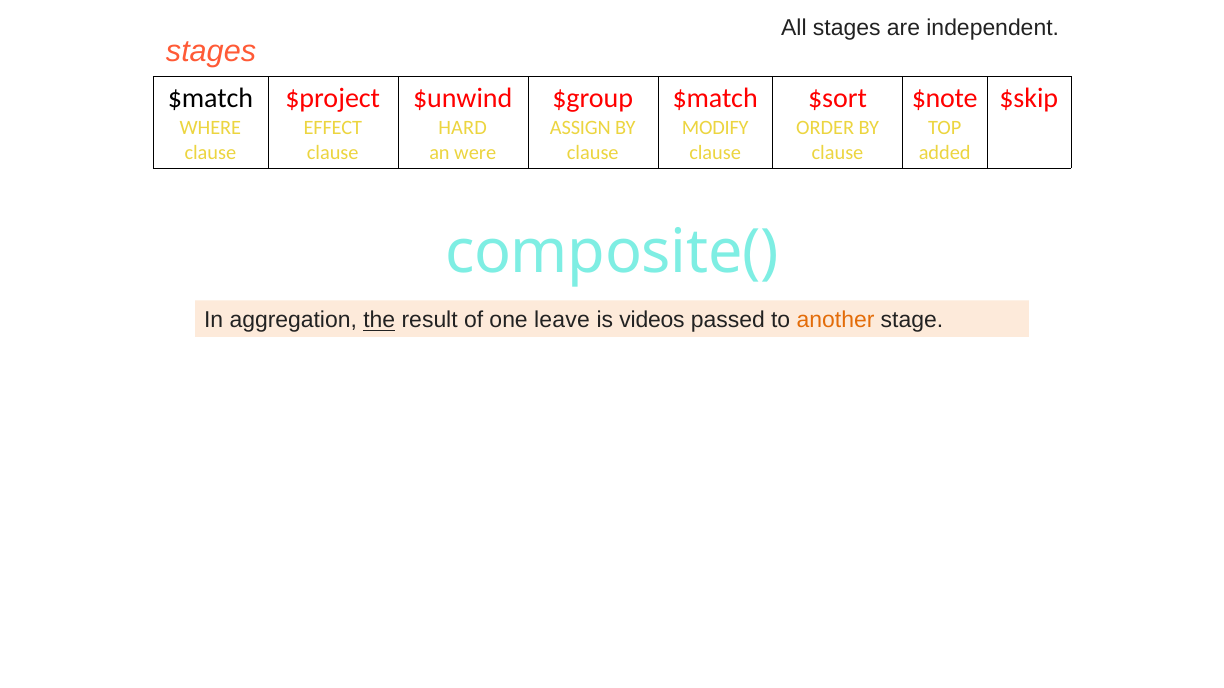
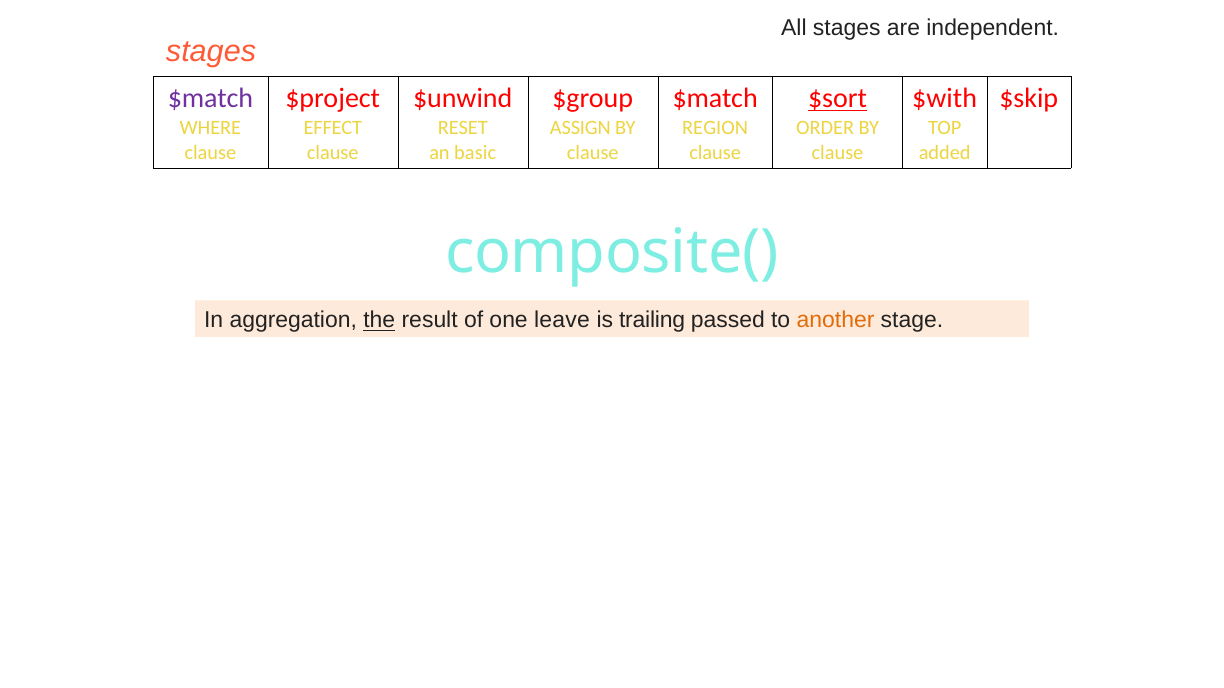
$match at (210, 98) colour: black -> purple
$sort underline: none -> present
$note: $note -> $with
HARD: HARD -> RESET
MODIFY: MODIFY -> REGION
were: were -> basic
videos: videos -> trailing
